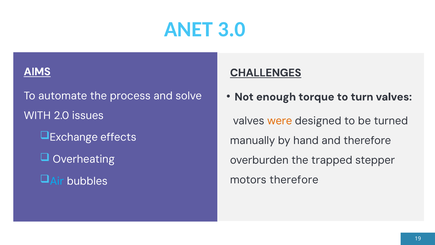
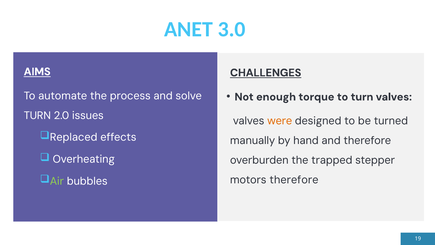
WITH at (37, 115): WITH -> TURN
Exchange: Exchange -> Replaced
Air colour: light blue -> light green
